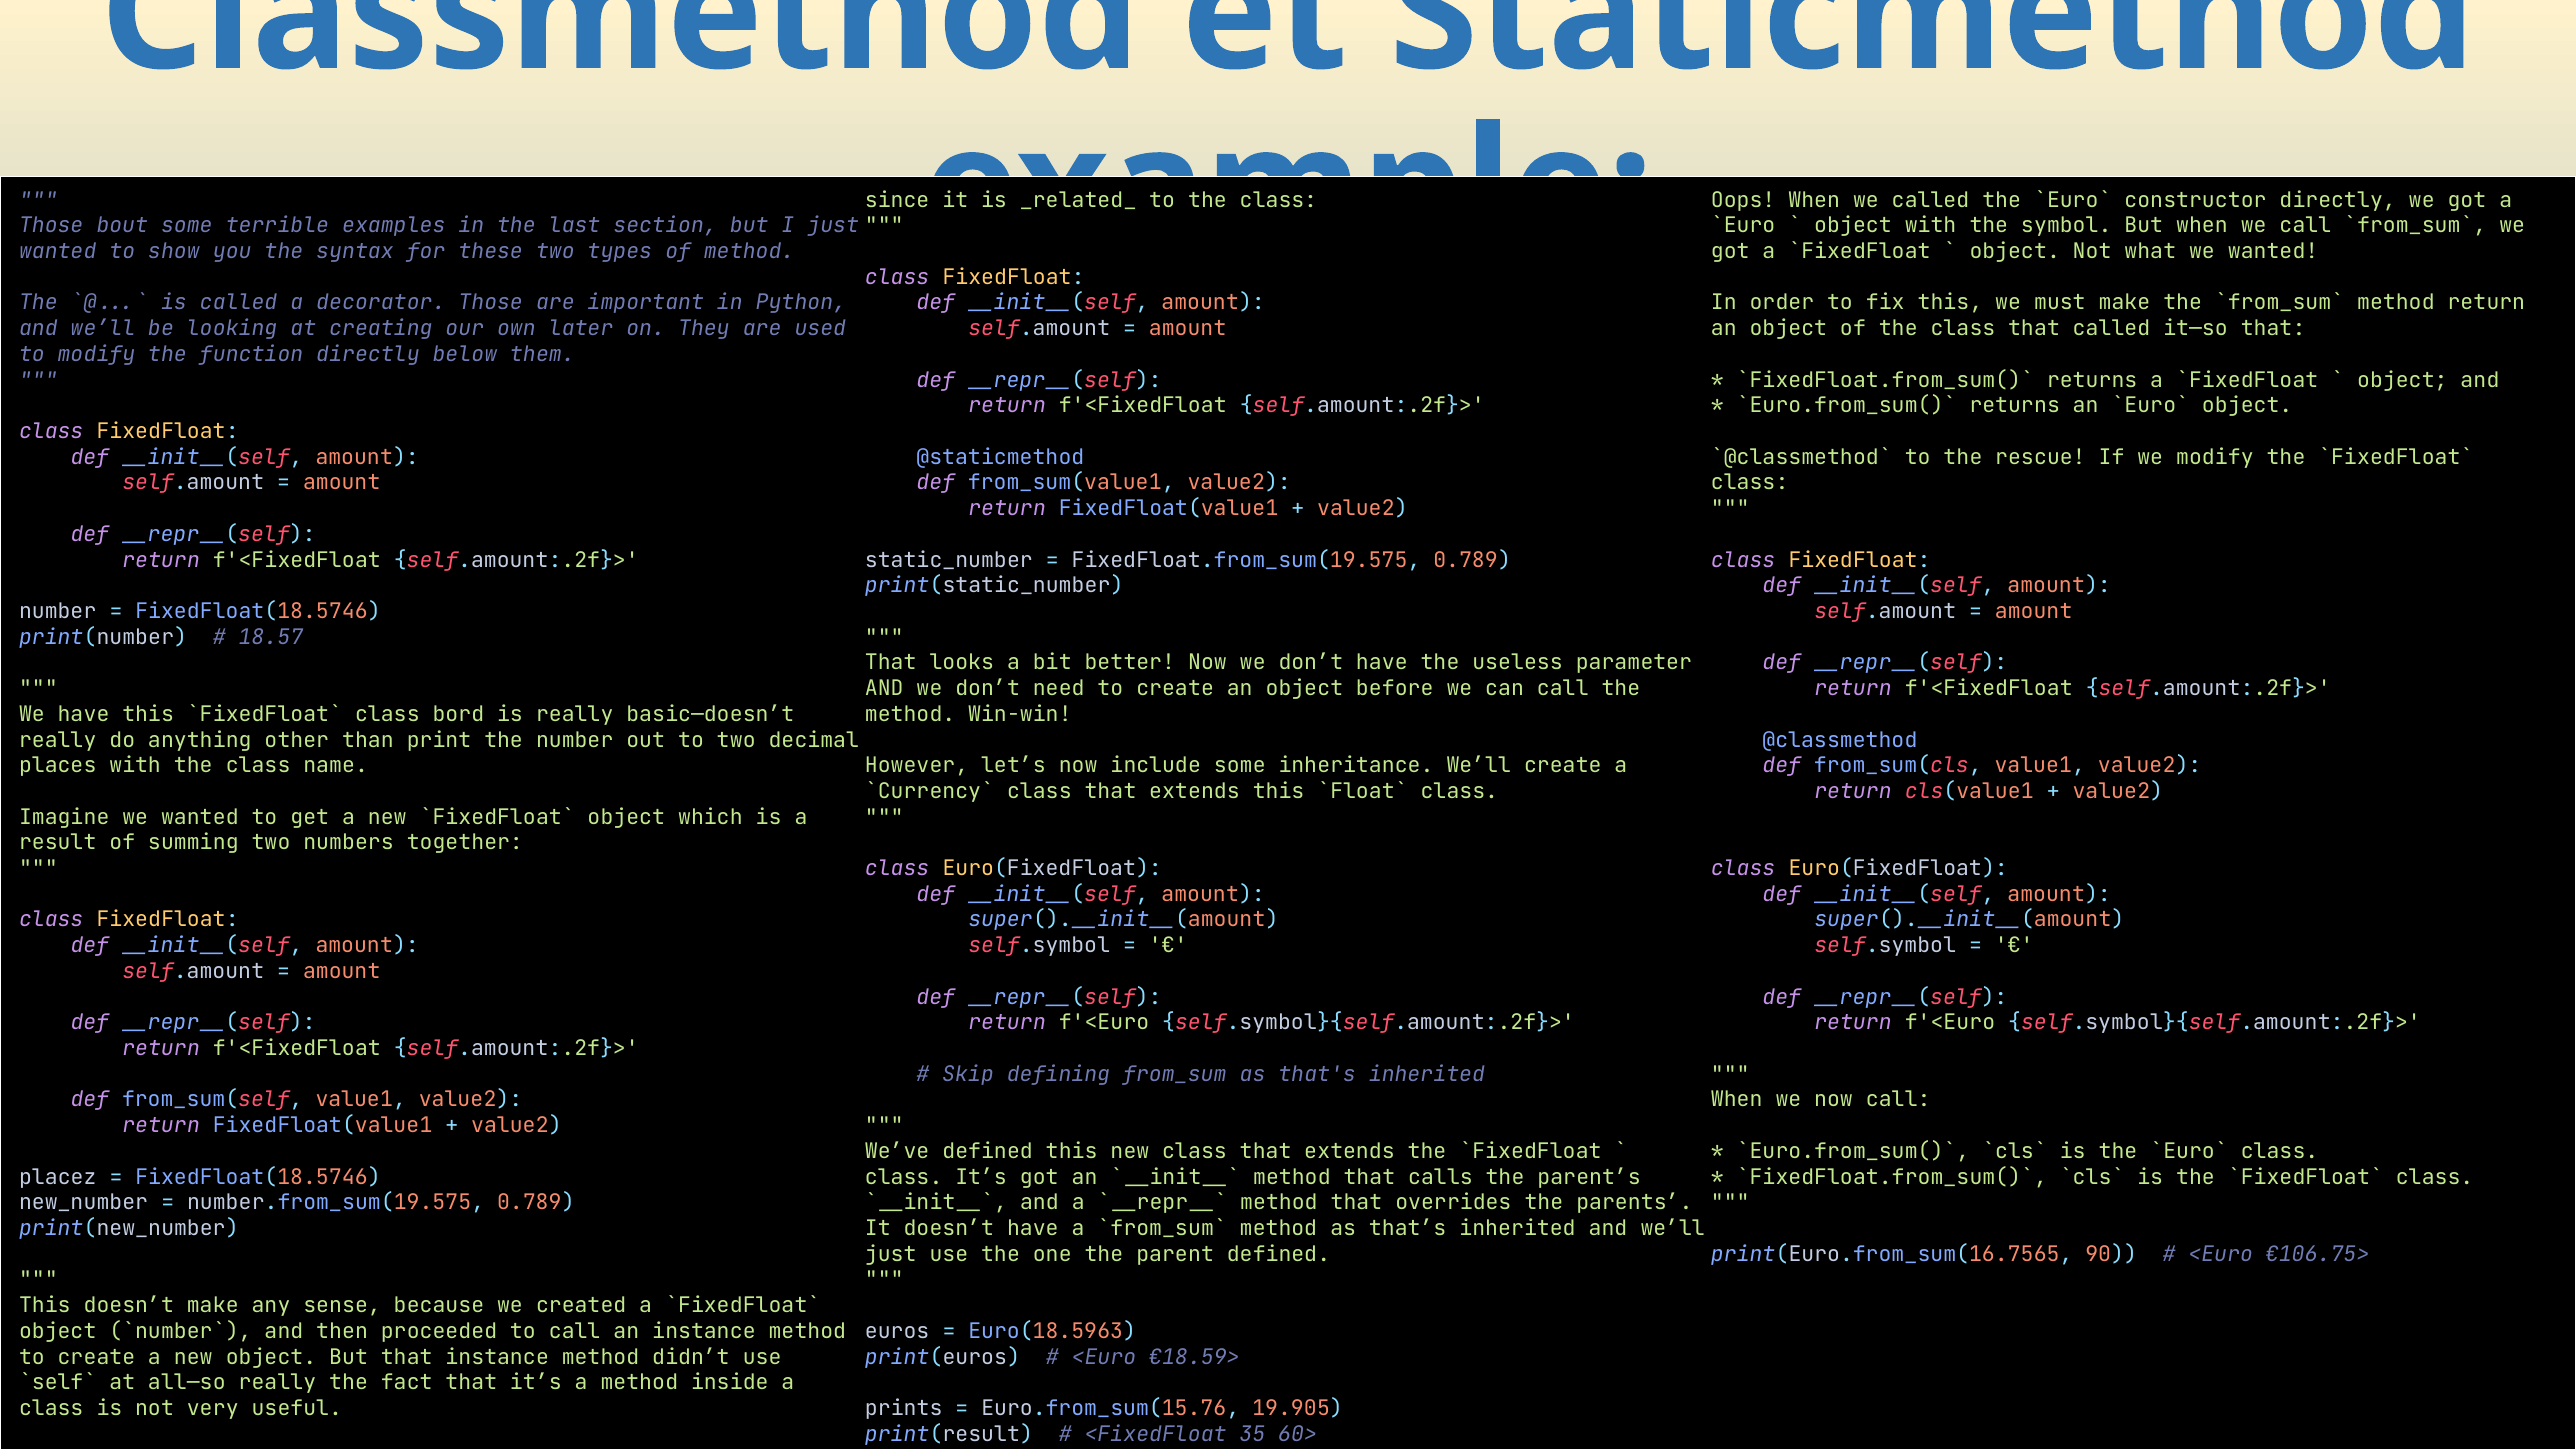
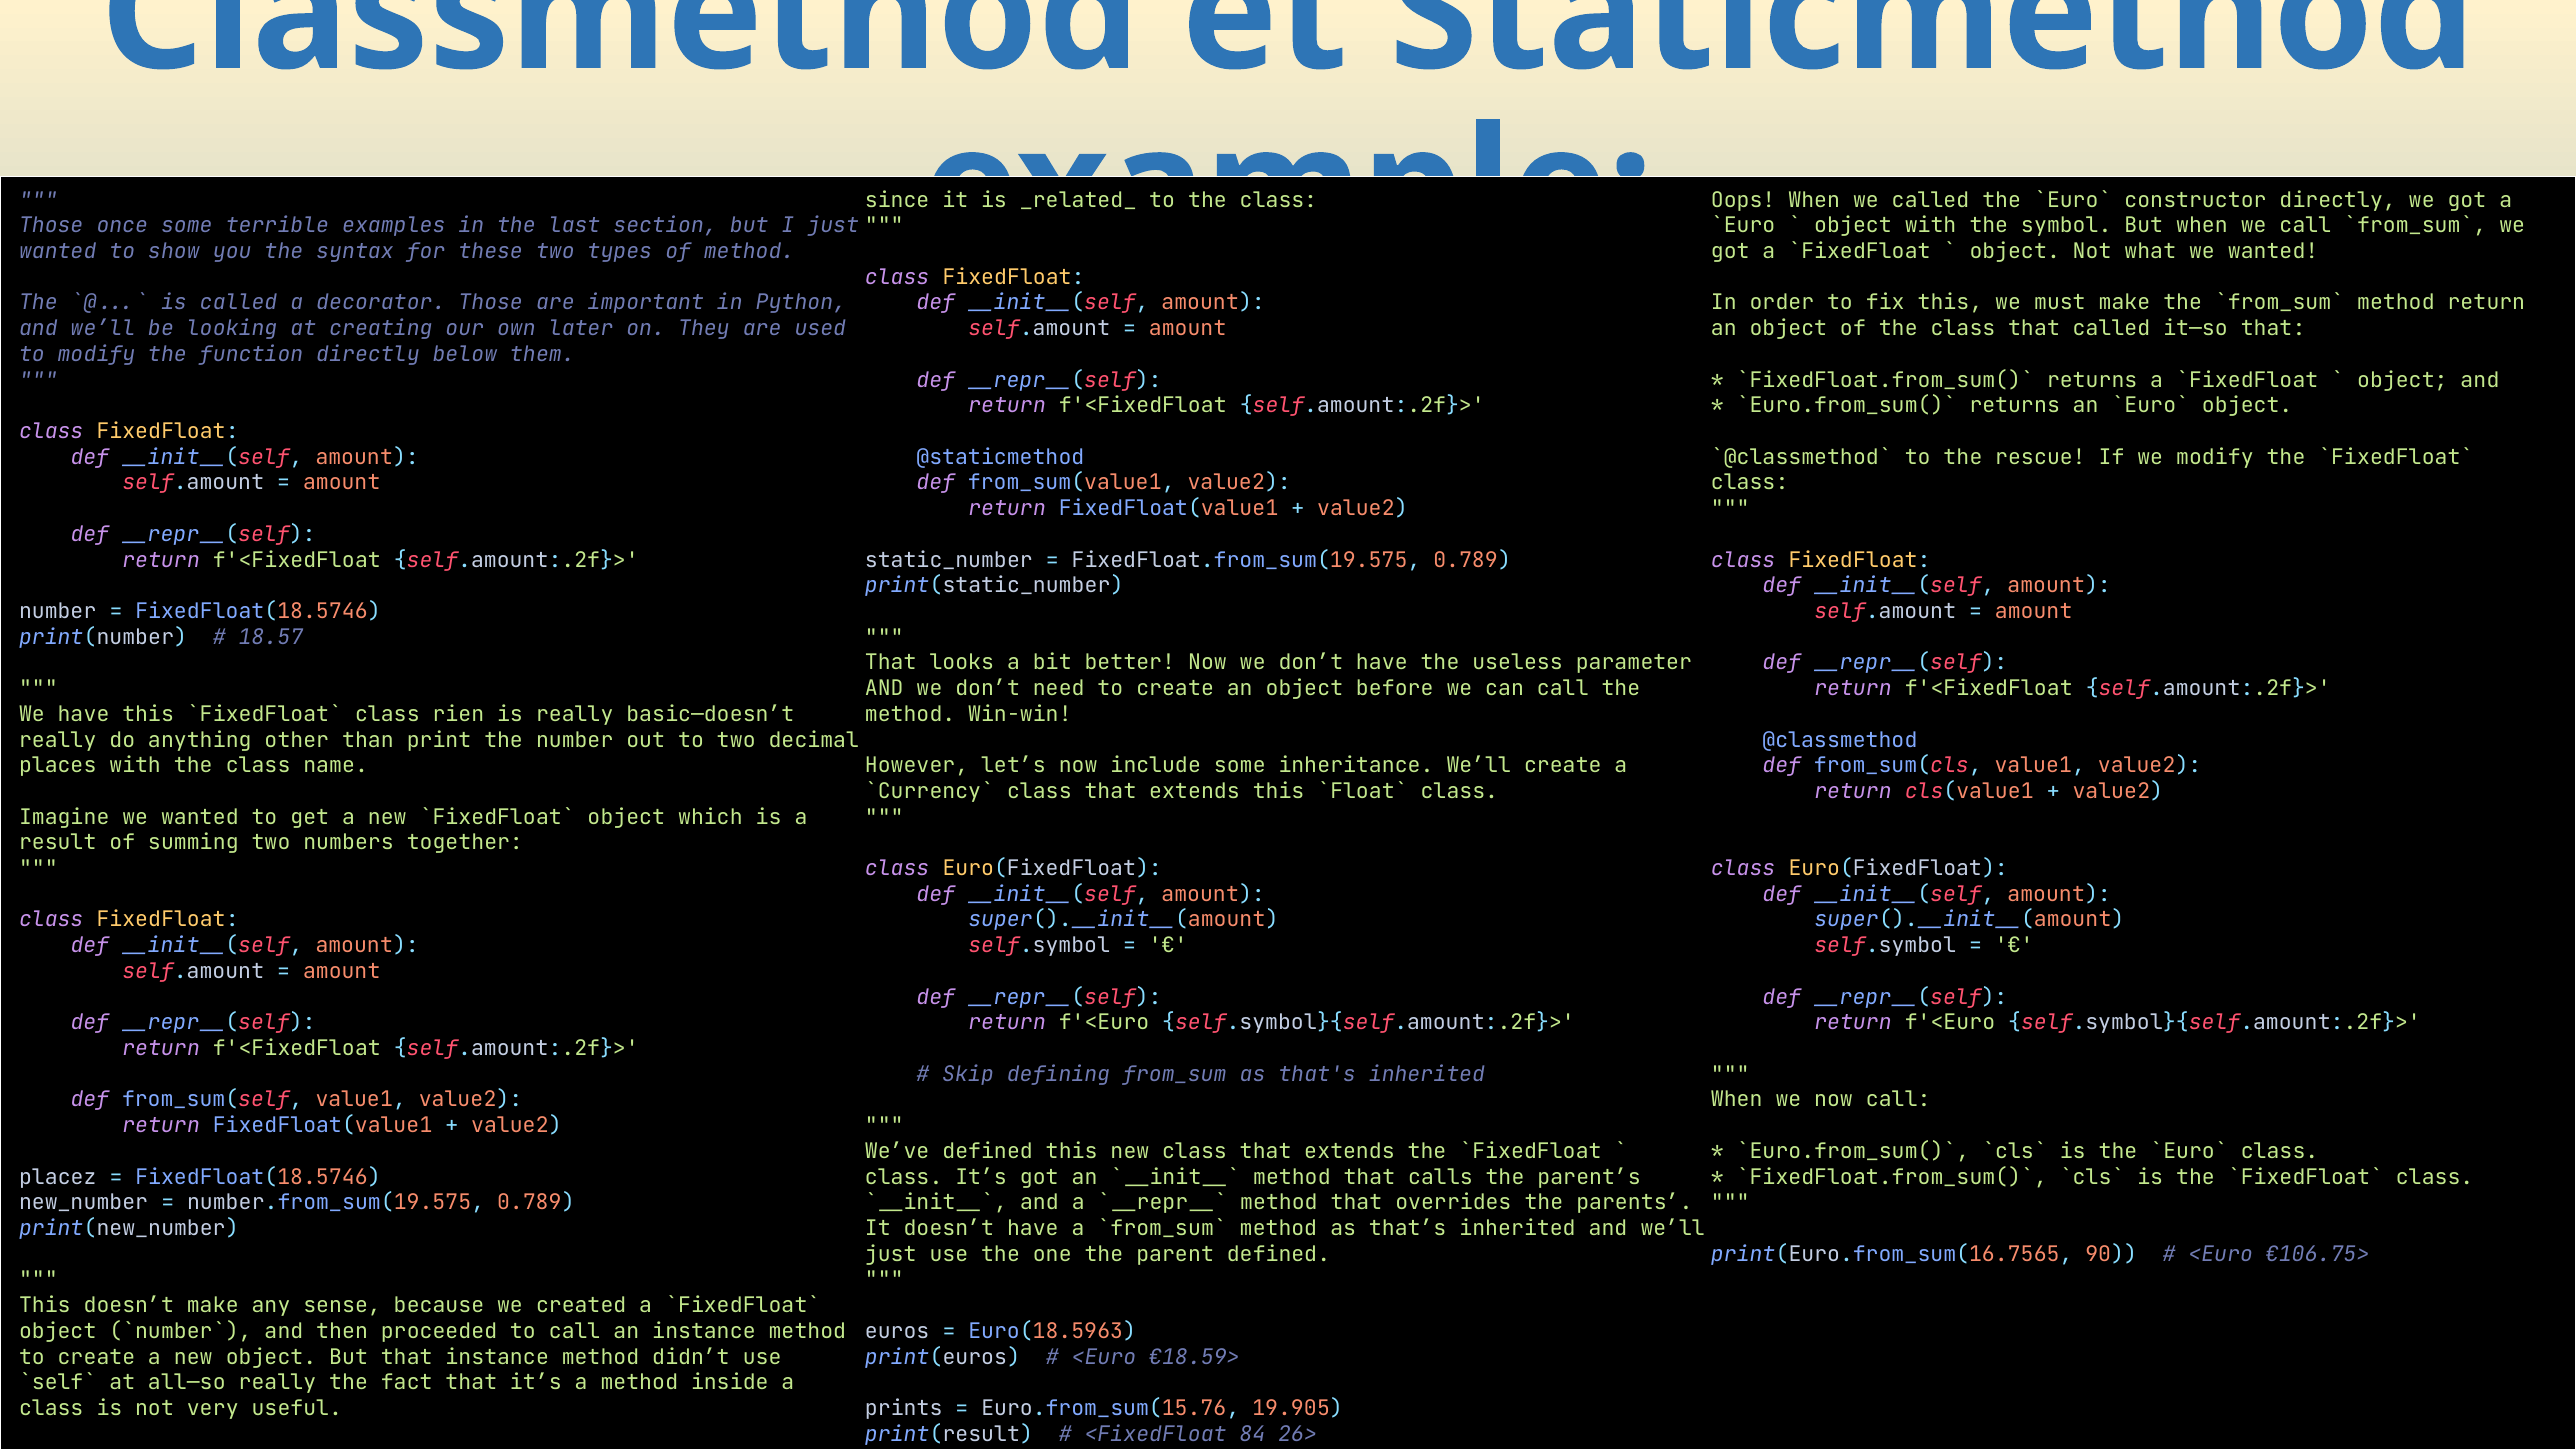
bout: bout -> once
bord: bord -> rien
35.60>: 35.60> -> 84.26>
